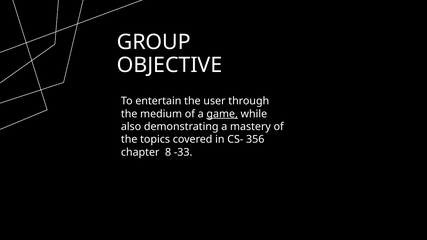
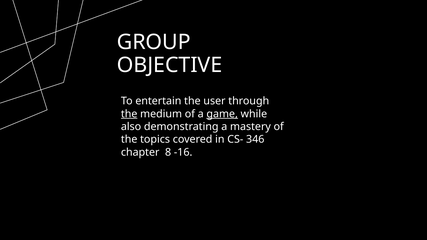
the at (129, 114) underline: none -> present
356: 356 -> 346
-33: -33 -> -16
